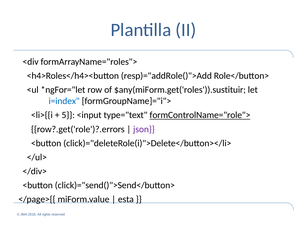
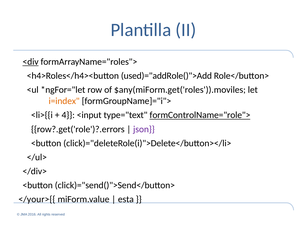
<div underline: none -> present
resp)="addRole()">Add: resp)="addRole()">Add -> used)="addRole()">Add
$any(miForm.get('roles')).sustituir: $any(miForm.get('roles')).sustituir -> $any(miForm.get('roles')).moviles
i=index colour: blue -> orange
5: 5 -> 4
</page>{{: </page>{{ -> </your>{{
